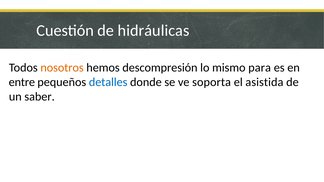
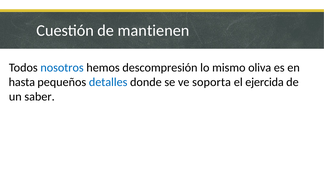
hidráulicas: hidráulicas -> mantienen
nosotros colour: orange -> blue
para: para -> oliva
entre: entre -> hasta
asistida: asistida -> ejercida
